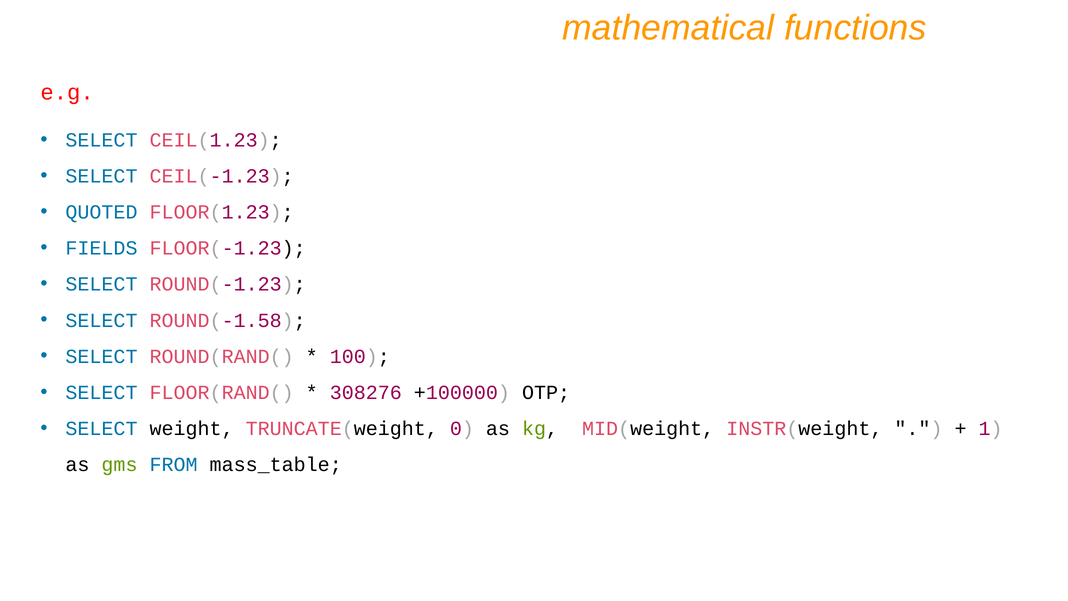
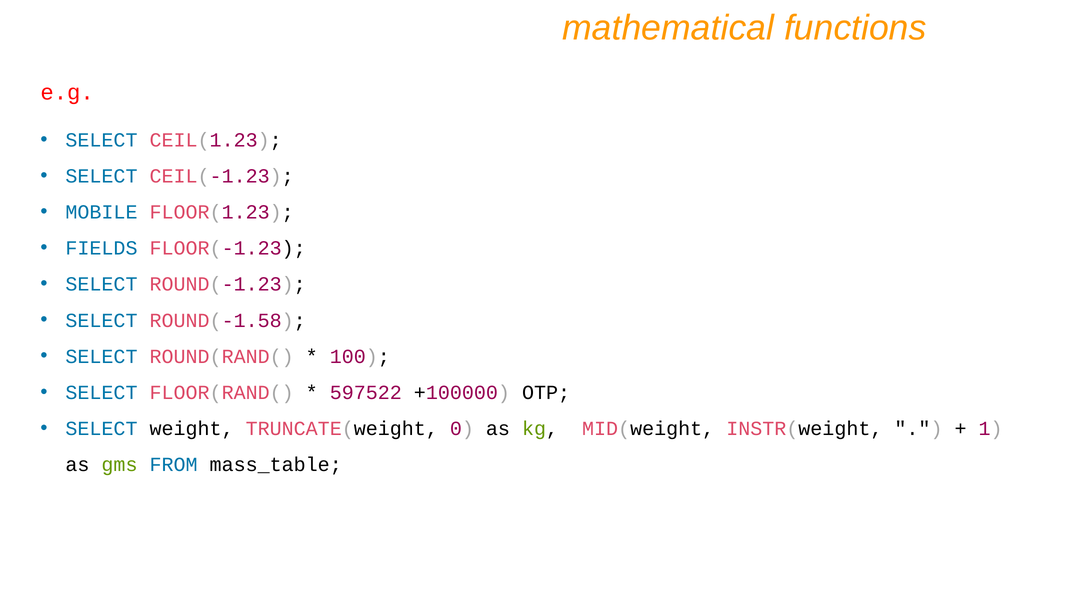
QUOTED: QUOTED -> MOBILE
308276: 308276 -> 597522
